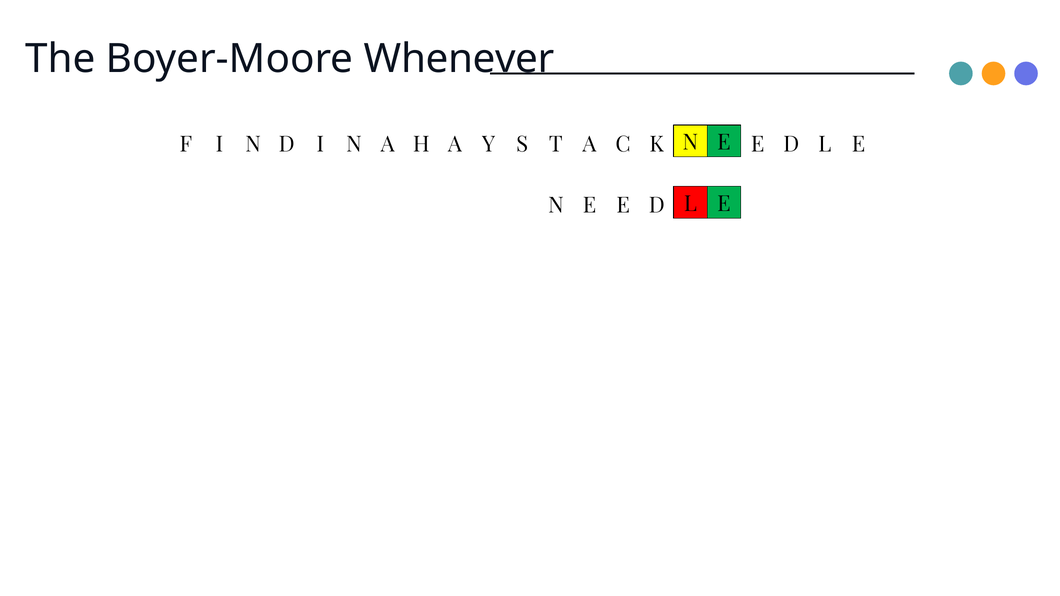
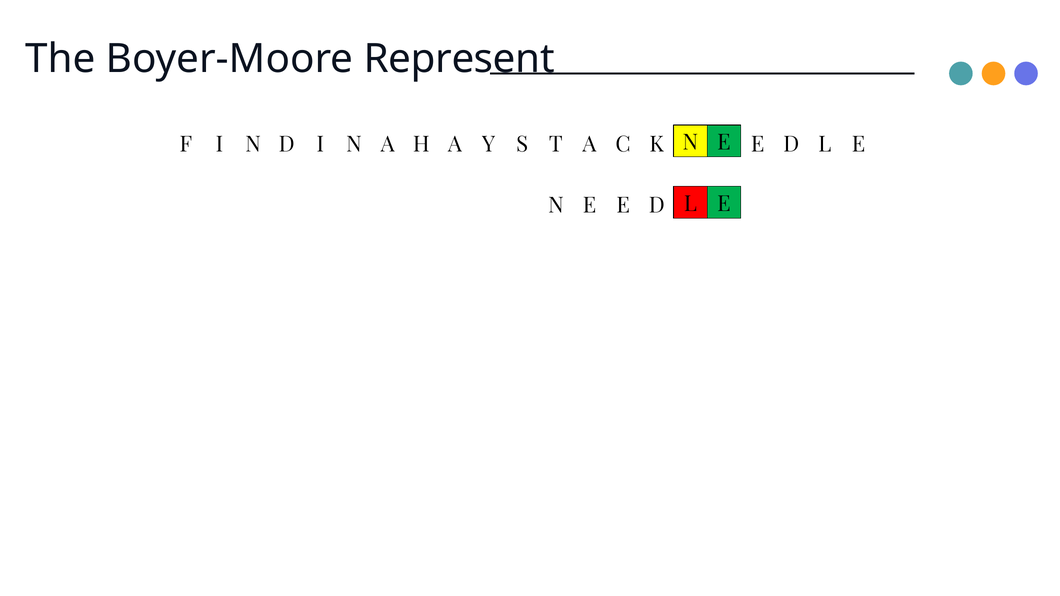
Whenever: Whenever -> Represent
